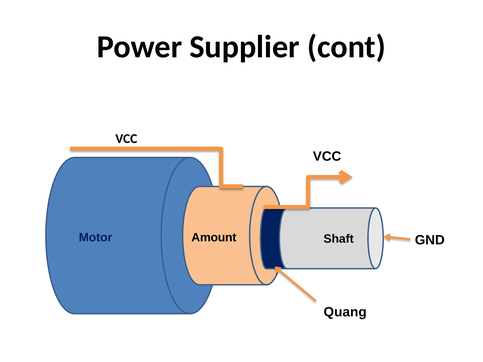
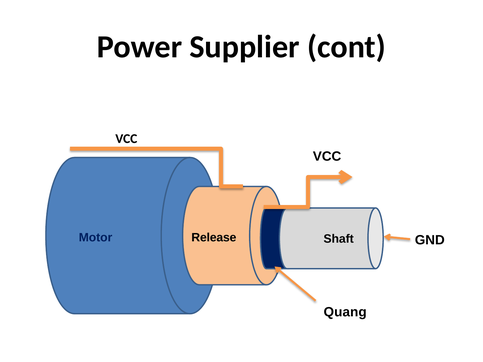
Amount: Amount -> Release
